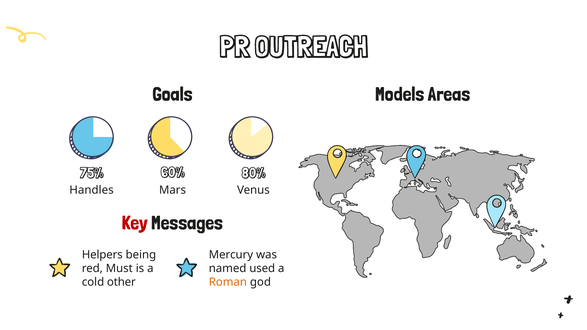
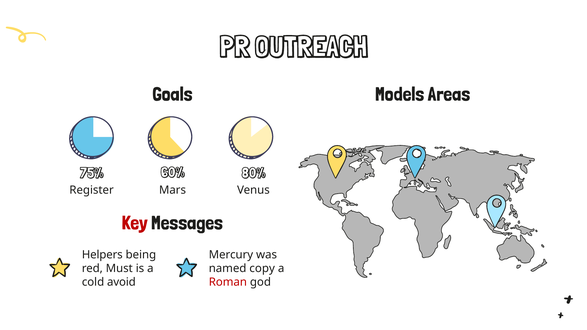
Handles: Handles -> Register
used: used -> copy
other: other -> avoid
Roman colour: orange -> red
